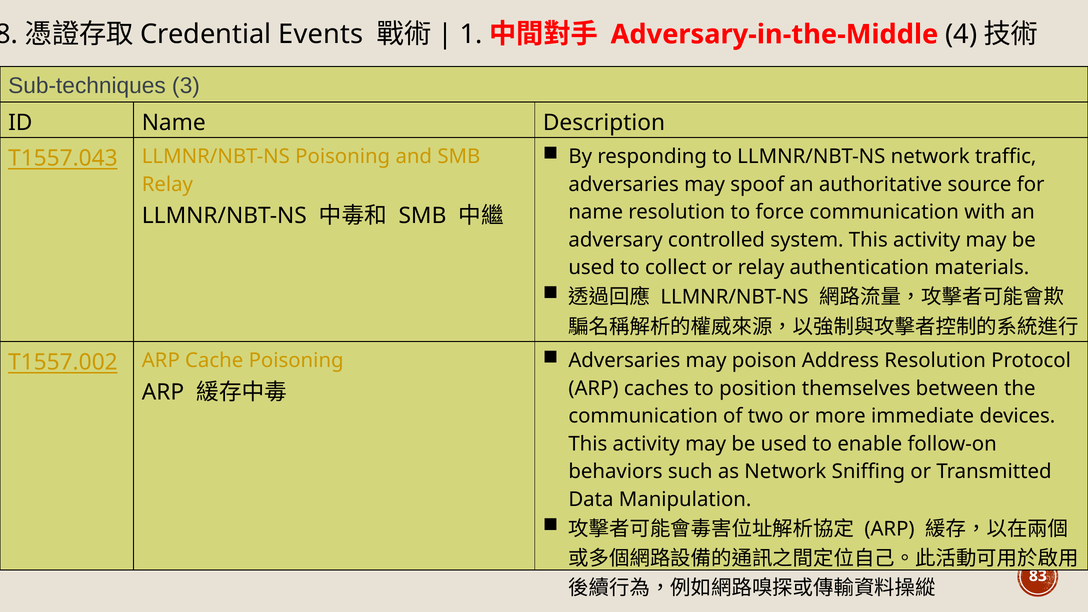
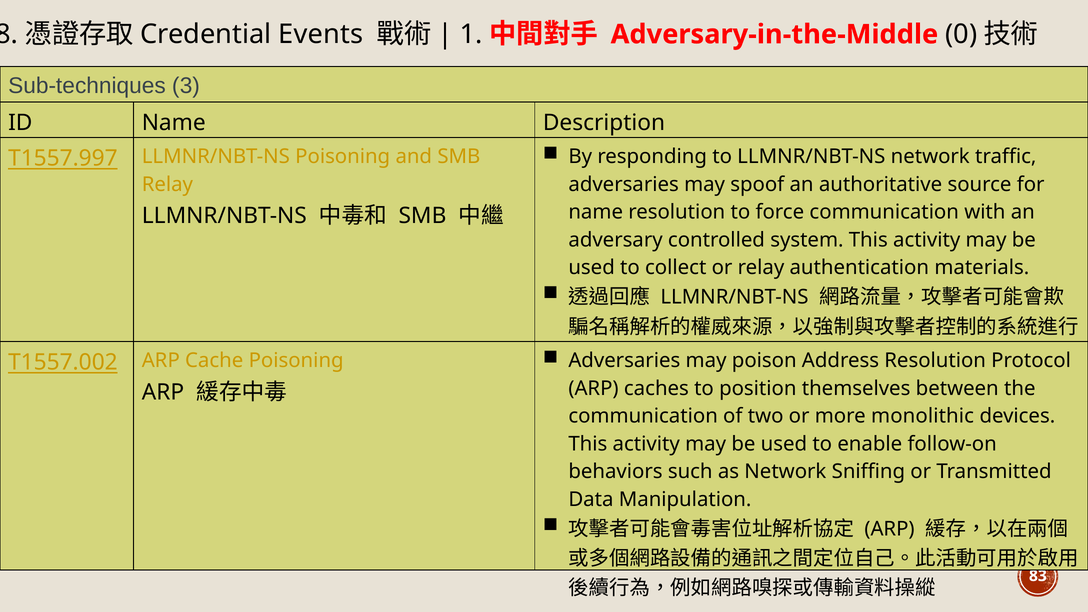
4: 4 -> 0
T1557.043: T1557.043 -> T1557.997
immediate: immediate -> monolithic
